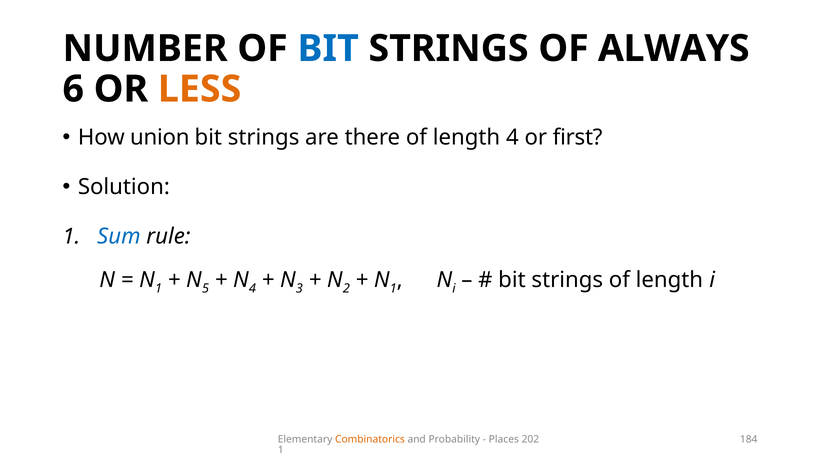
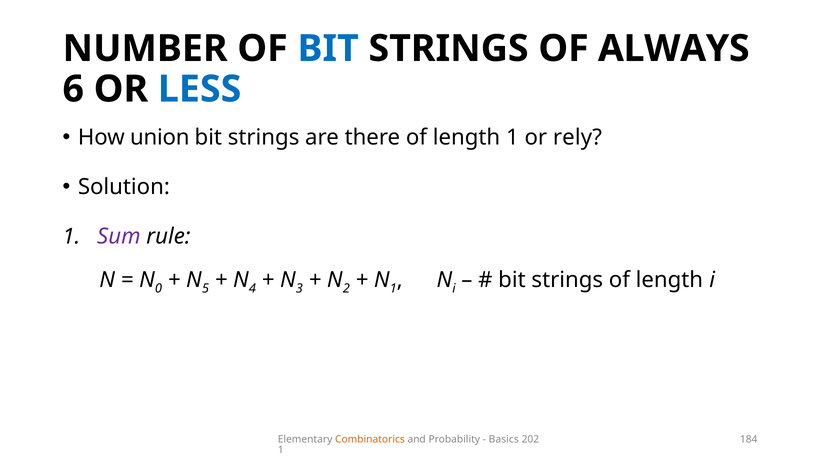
LESS colour: orange -> blue
length 4: 4 -> 1
first: first -> rely
Sum colour: blue -> purple
1 at (159, 289): 1 -> 0
Places: Places -> Basics
